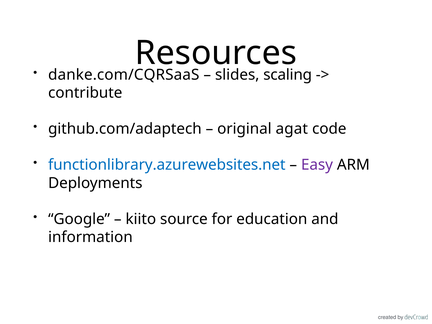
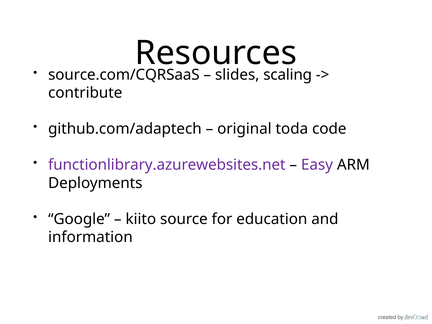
danke.com/CQRSaaS: danke.com/CQRSaaS -> source.com/CQRSaaS
agat: agat -> toda
functionlibrary.azurewebsites.net colour: blue -> purple
